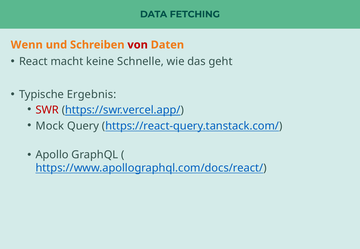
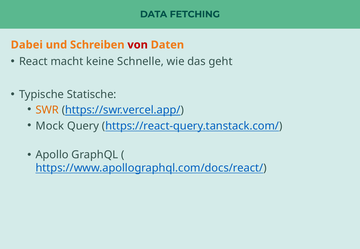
Wenn: Wenn -> Dabei
Ergebnis: Ergebnis -> Statische
SWR colour: red -> orange
